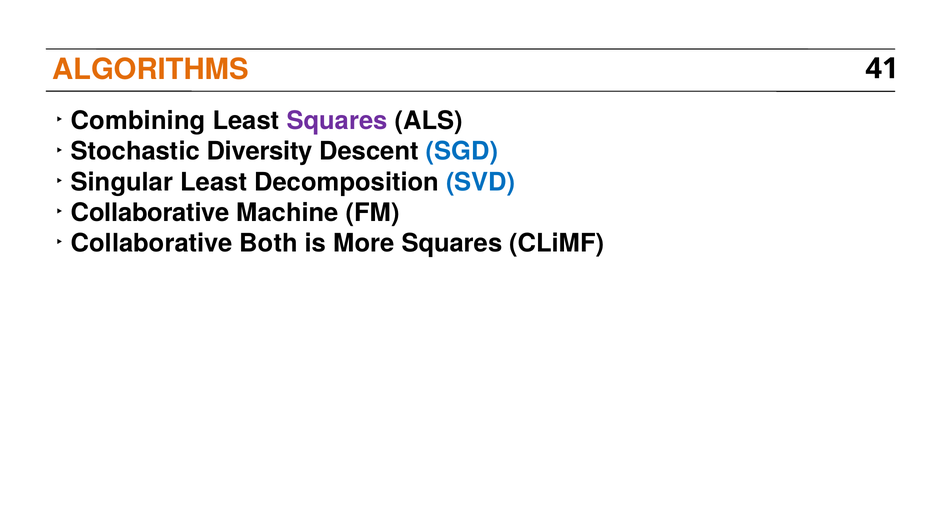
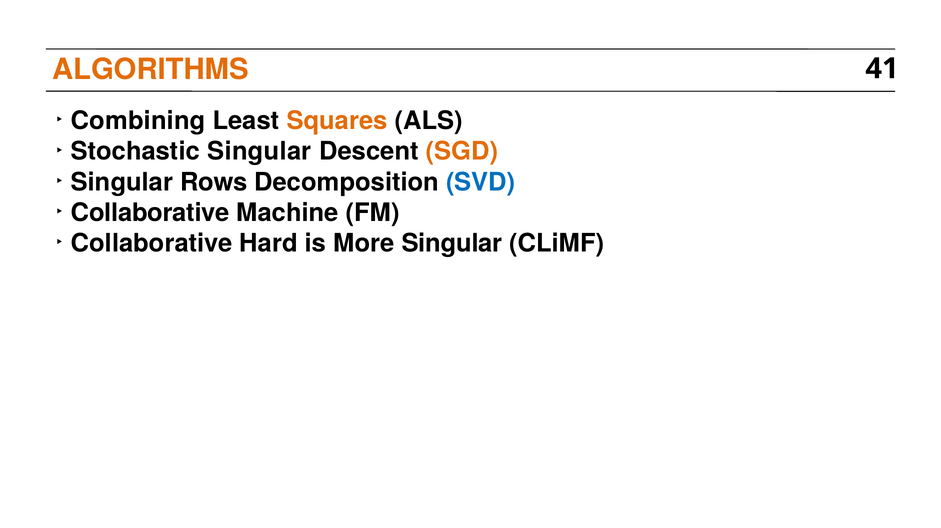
Squares at (337, 121) colour: purple -> orange
Stochastic Diversity: Diversity -> Singular
SGD colour: blue -> orange
Singular Least: Least -> Rows
Both: Both -> Hard
More Squares: Squares -> Singular
